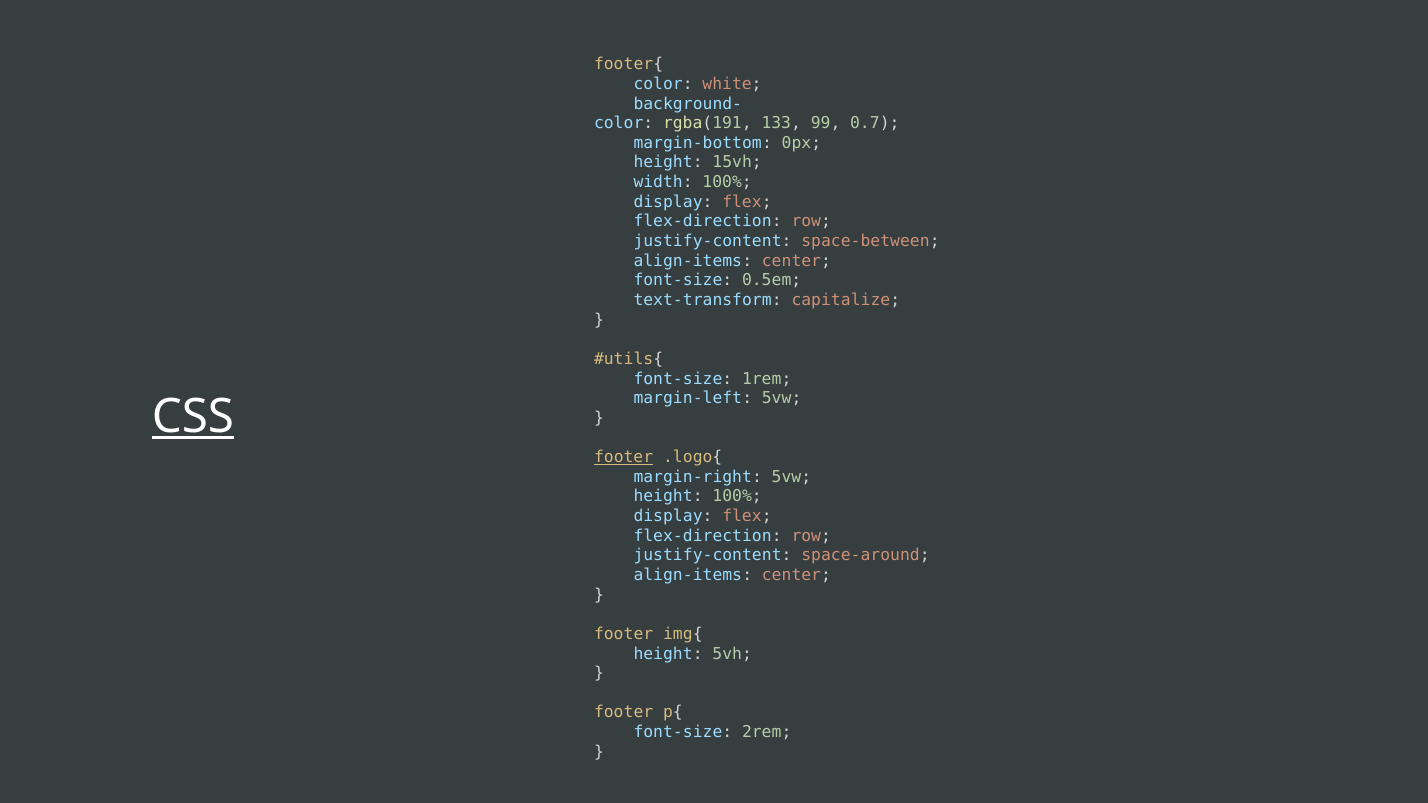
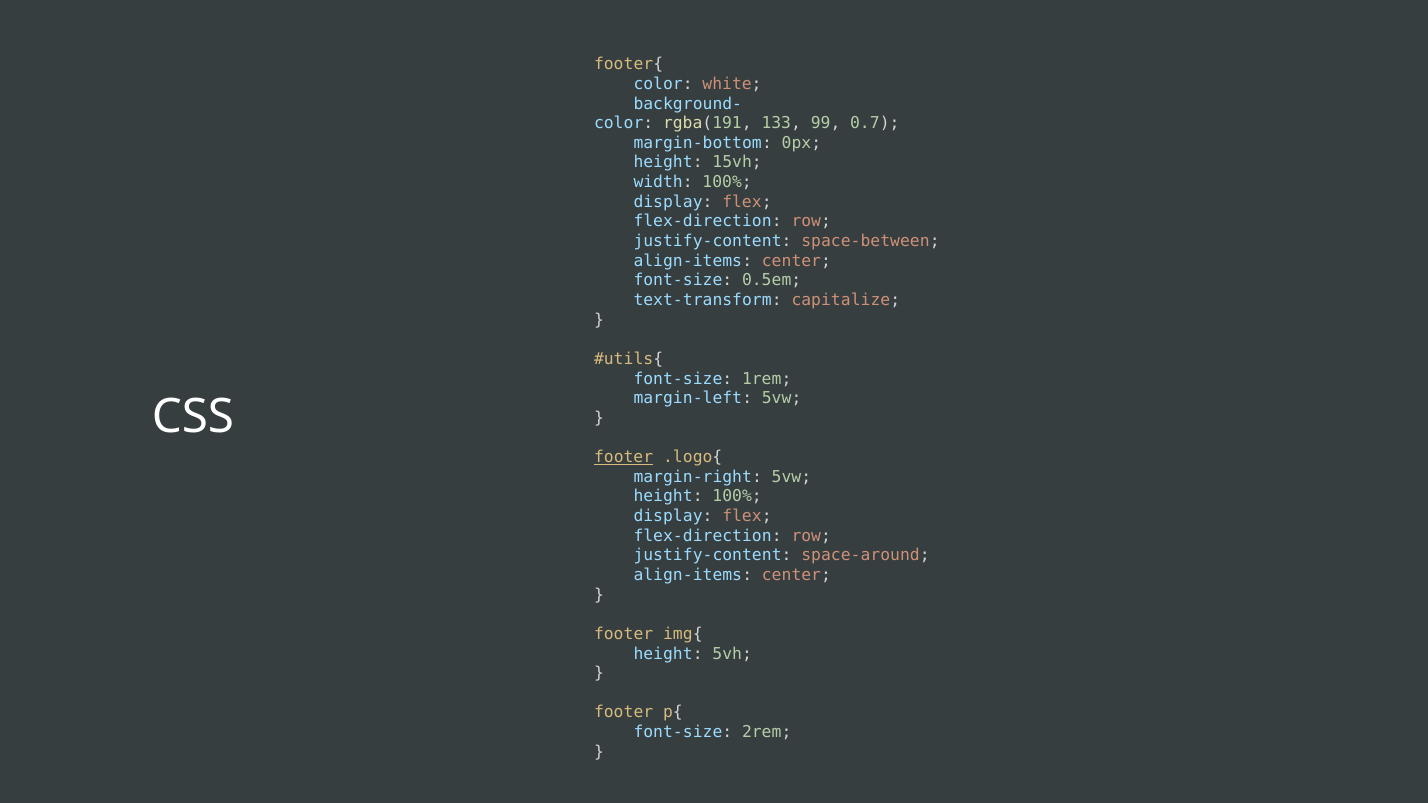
CSS underline: present -> none
